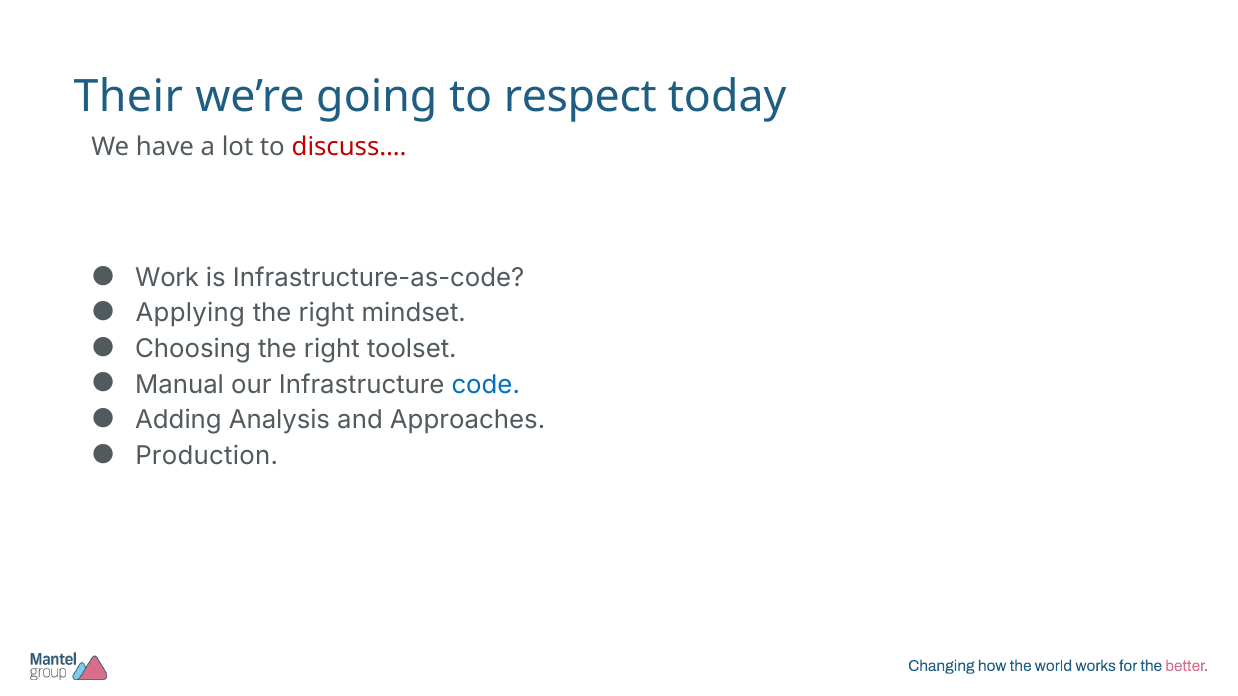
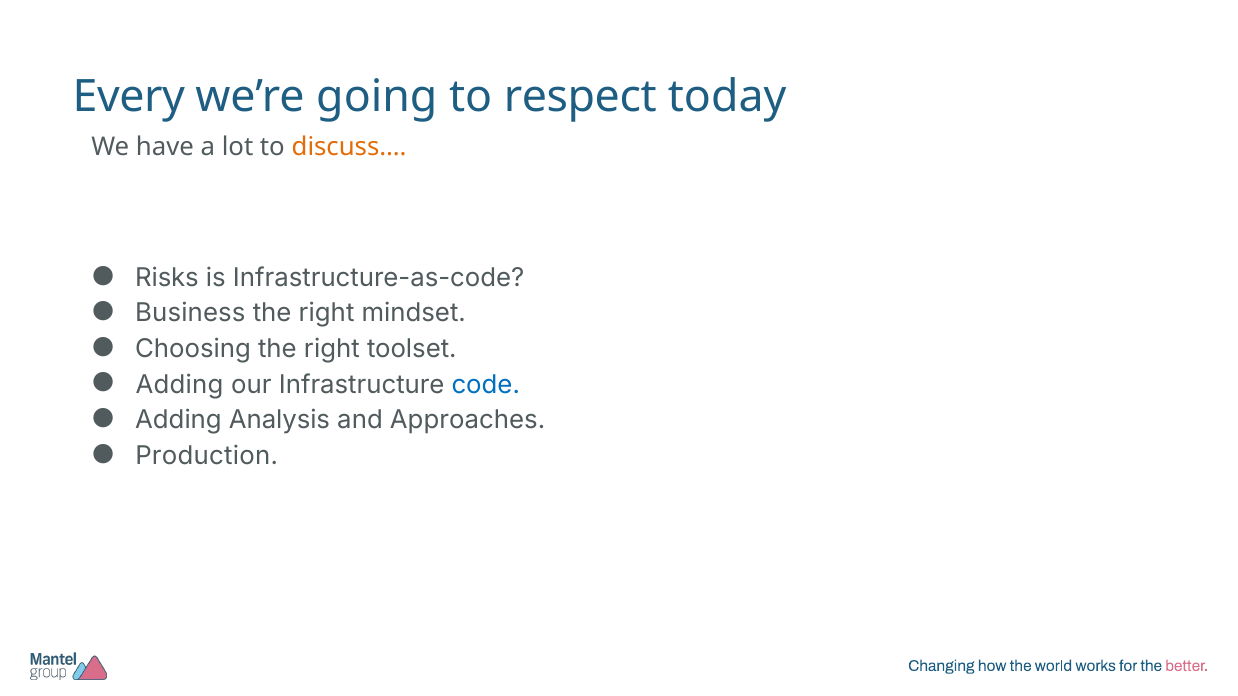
Their: Their -> Every
discuss… colour: red -> orange
Work: Work -> Risks
Applying: Applying -> Business
Manual at (180, 385): Manual -> Adding
